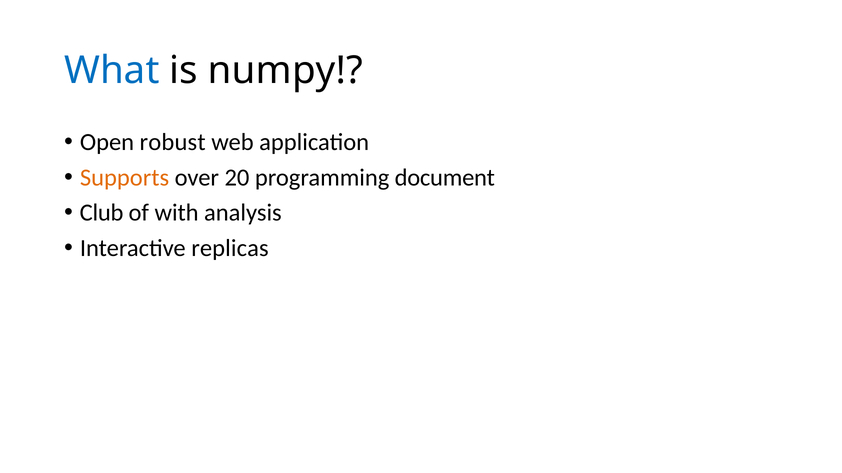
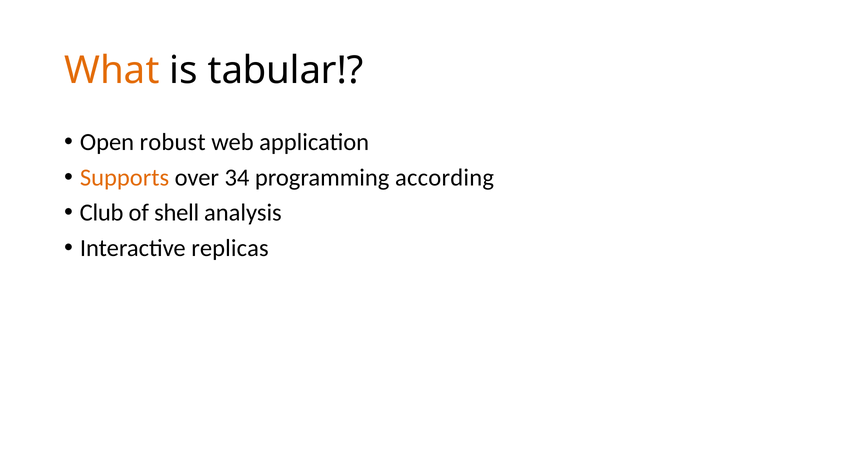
What colour: blue -> orange
numpy: numpy -> tabular
20: 20 -> 34
document: document -> according
with: with -> shell
